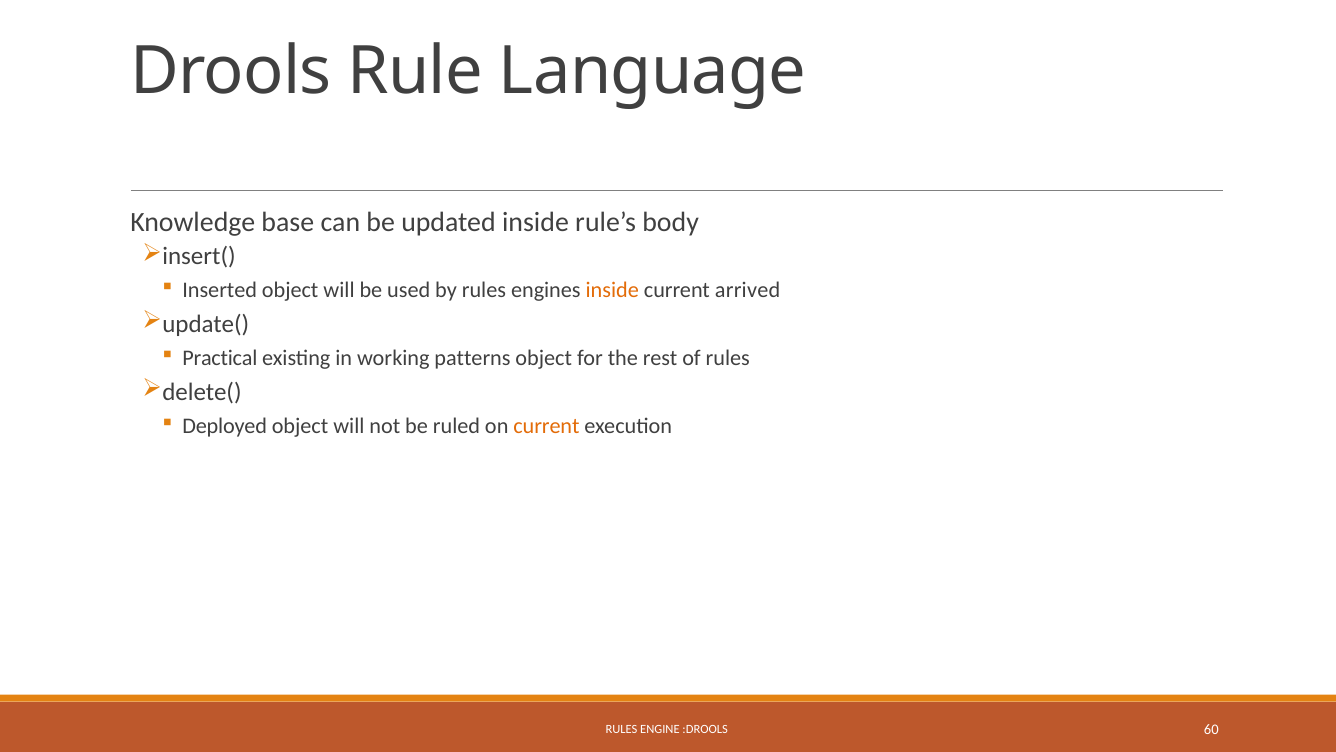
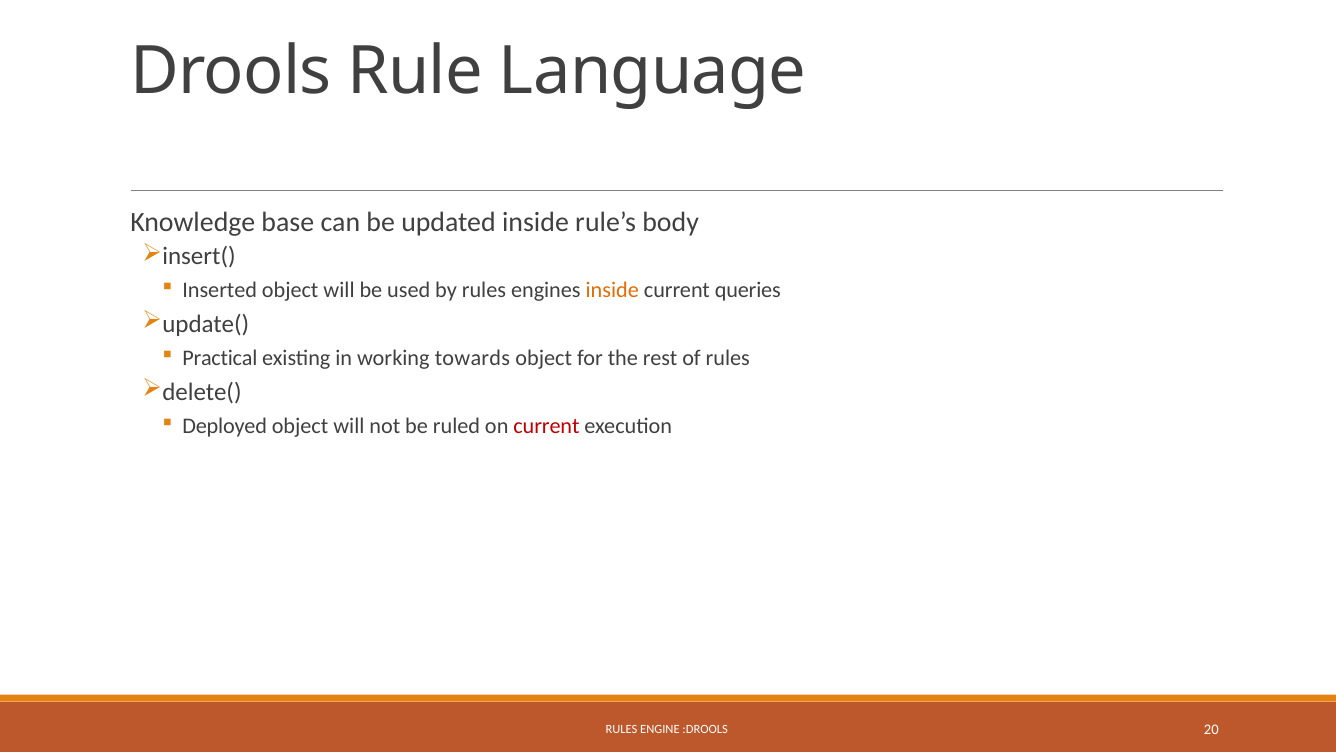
arrived: arrived -> queries
patterns: patterns -> towards
current at (546, 426) colour: orange -> red
60: 60 -> 20
